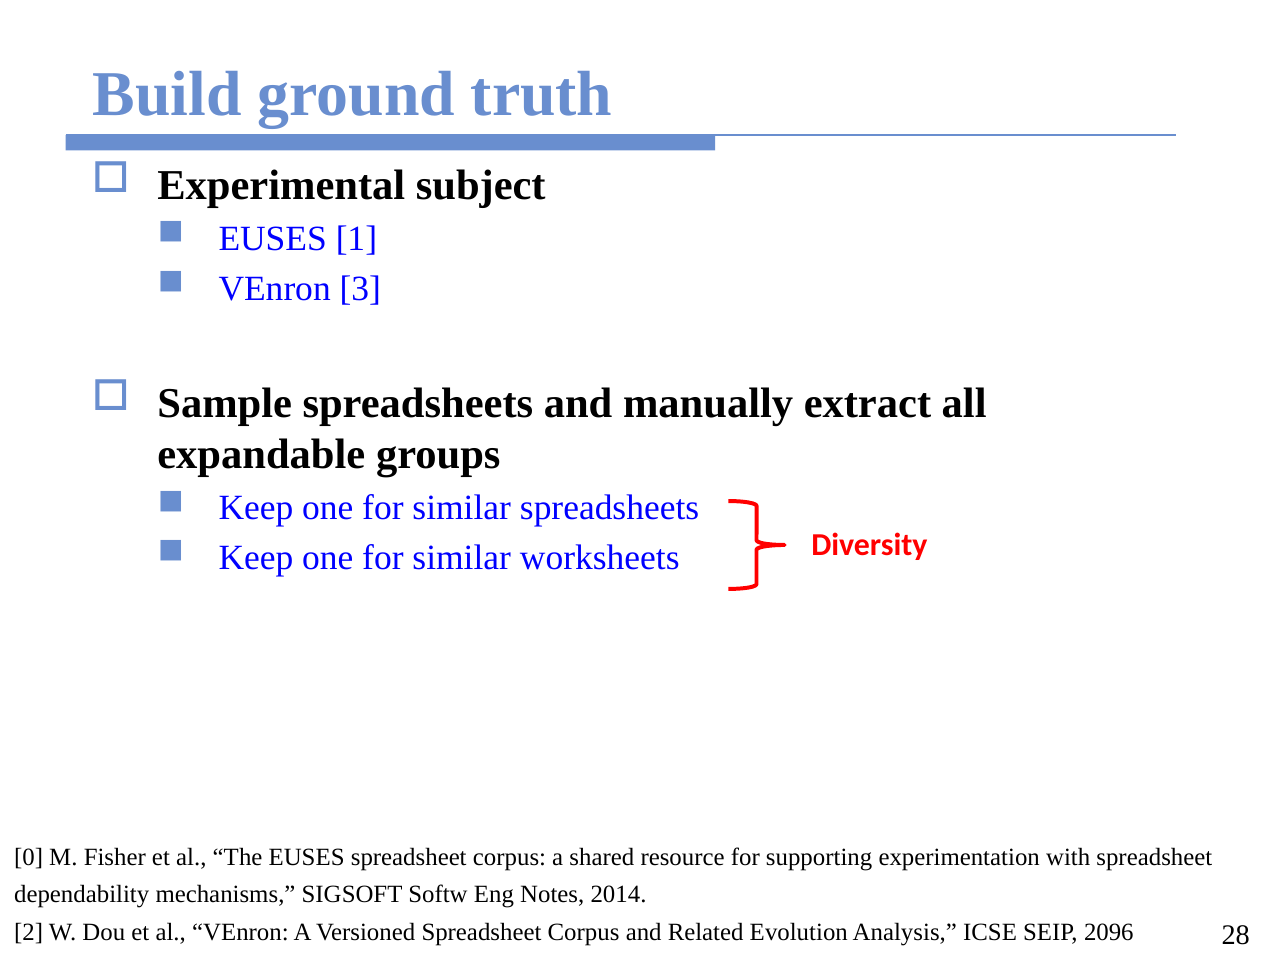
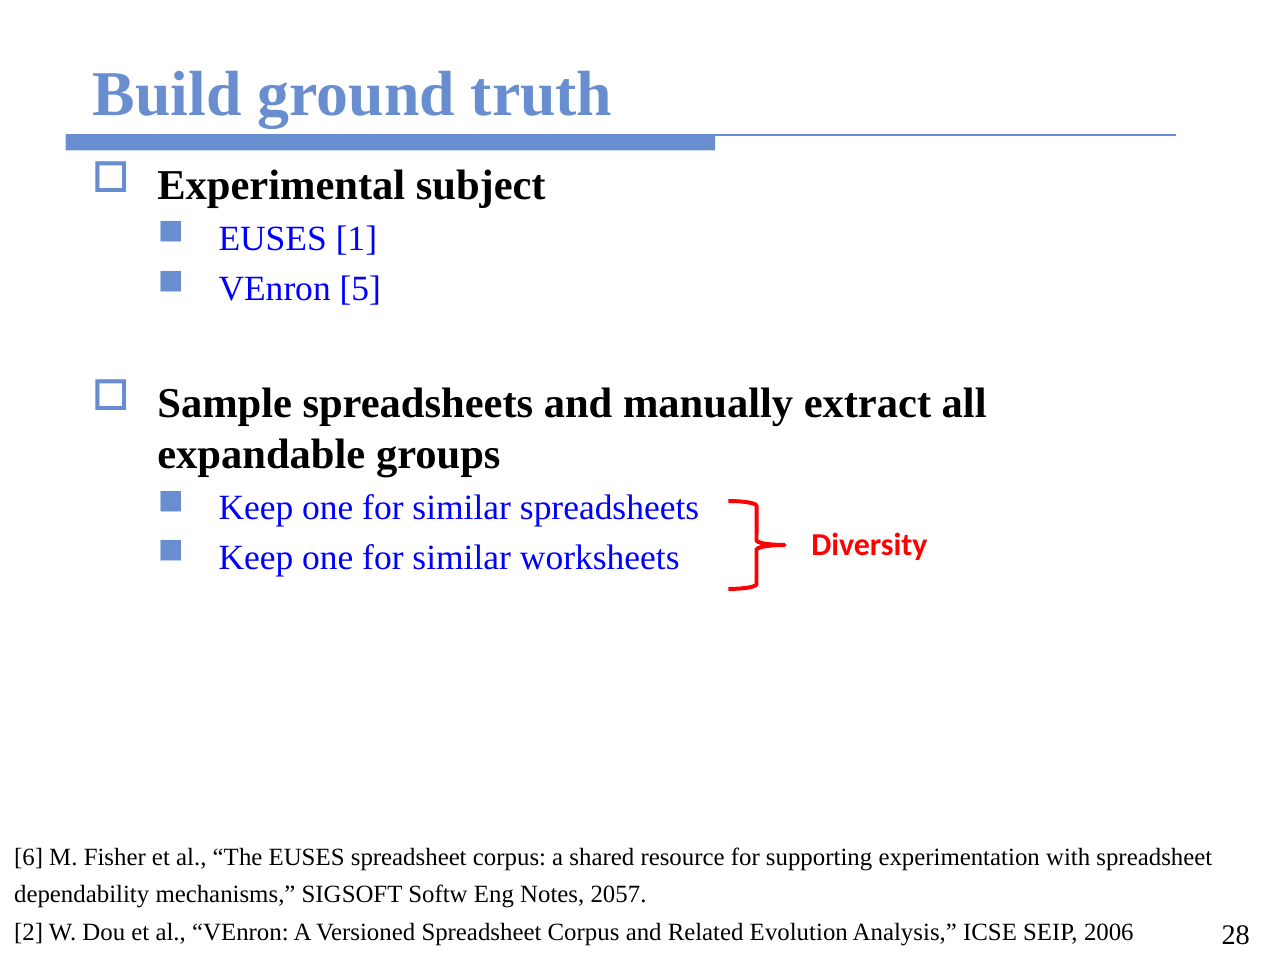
3: 3 -> 5
0: 0 -> 6
2014: 2014 -> 2057
2096: 2096 -> 2006
